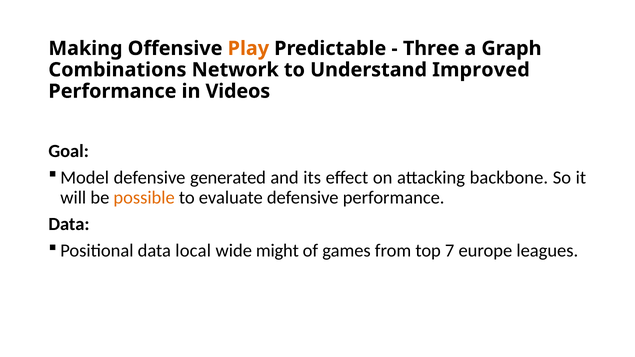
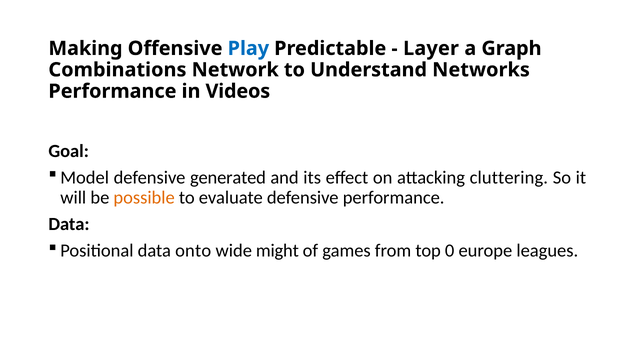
Play colour: orange -> blue
Three: Three -> Layer
Improved: Improved -> Networks
backbone: backbone -> cluttering
local: local -> onto
7: 7 -> 0
